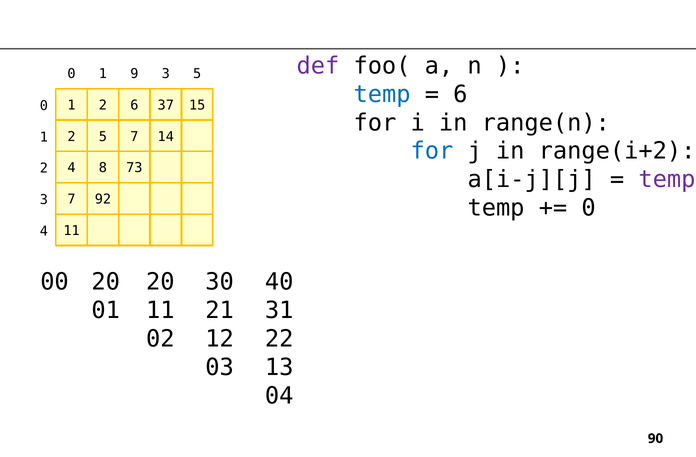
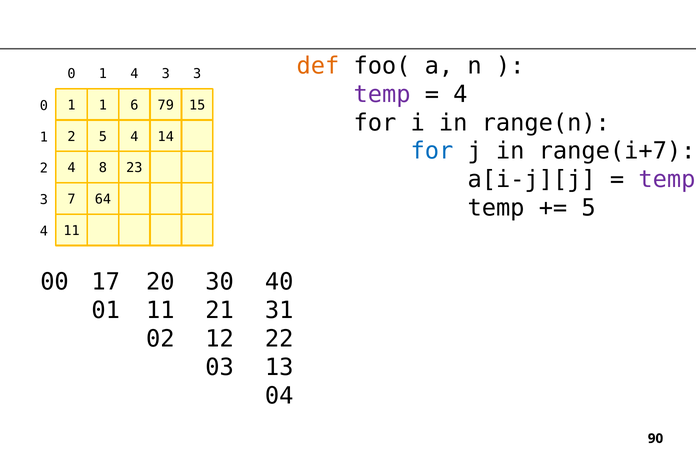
def colour: purple -> orange
1 9: 9 -> 4
3 5: 5 -> 3
temp at (382, 94) colour: blue -> purple
6 at (460, 94): 6 -> 4
2 at (103, 105): 2 -> 1
37: 37 -> 79
5 7: 7 -> 4
range(i+2: range(i+2 -> range(i+7
73: 73 -> 23
92: 92 -> 64
0 at (589, 208): 0 -> 5
00 20: 20 -> 17
